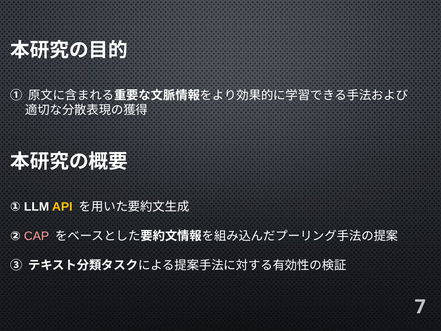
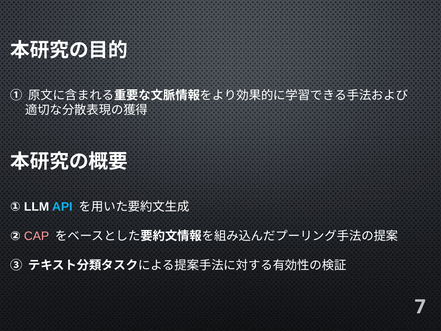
API colour: yellow -> light blue
